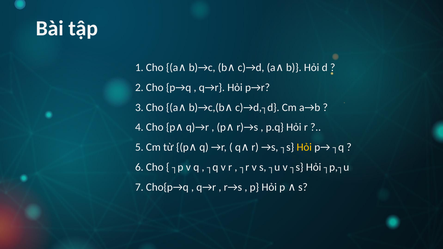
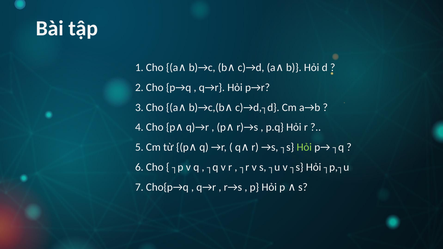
Hỏi at (304, 147) colour: yellow -> light green
